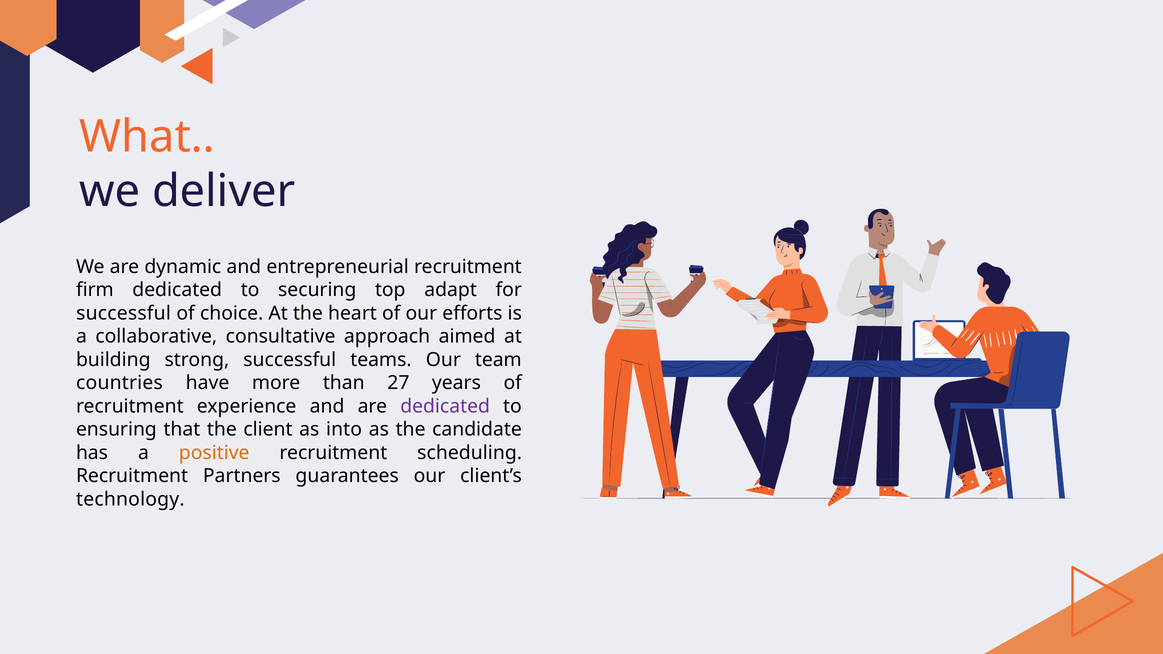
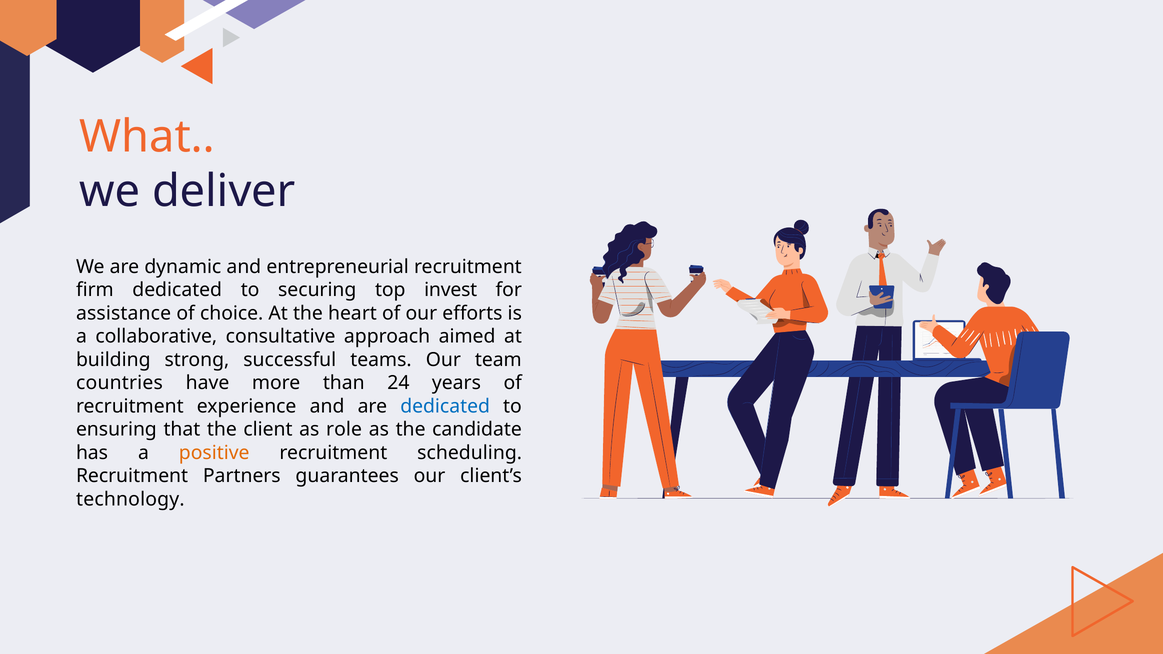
adapt: adapt -> invest
successful at (124, 313): successful -> assistance
27: 27 -> 24
dedicated at (445, 406) colour: purple -> blue
into: into -> role
